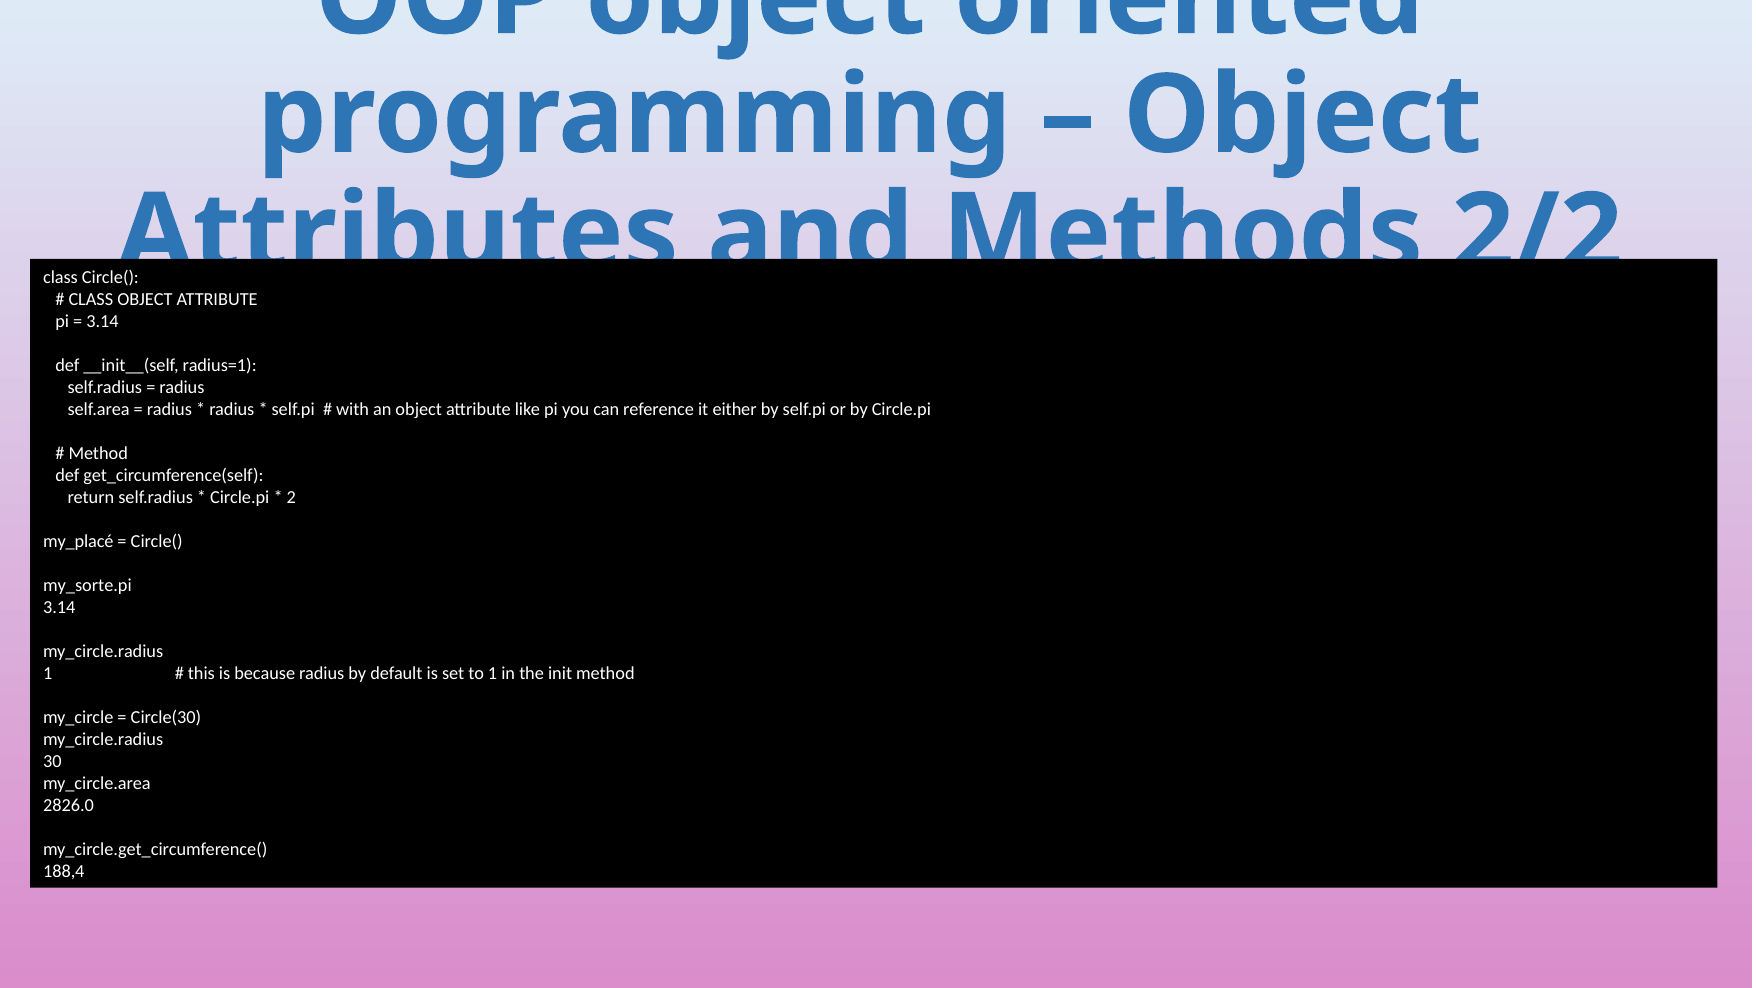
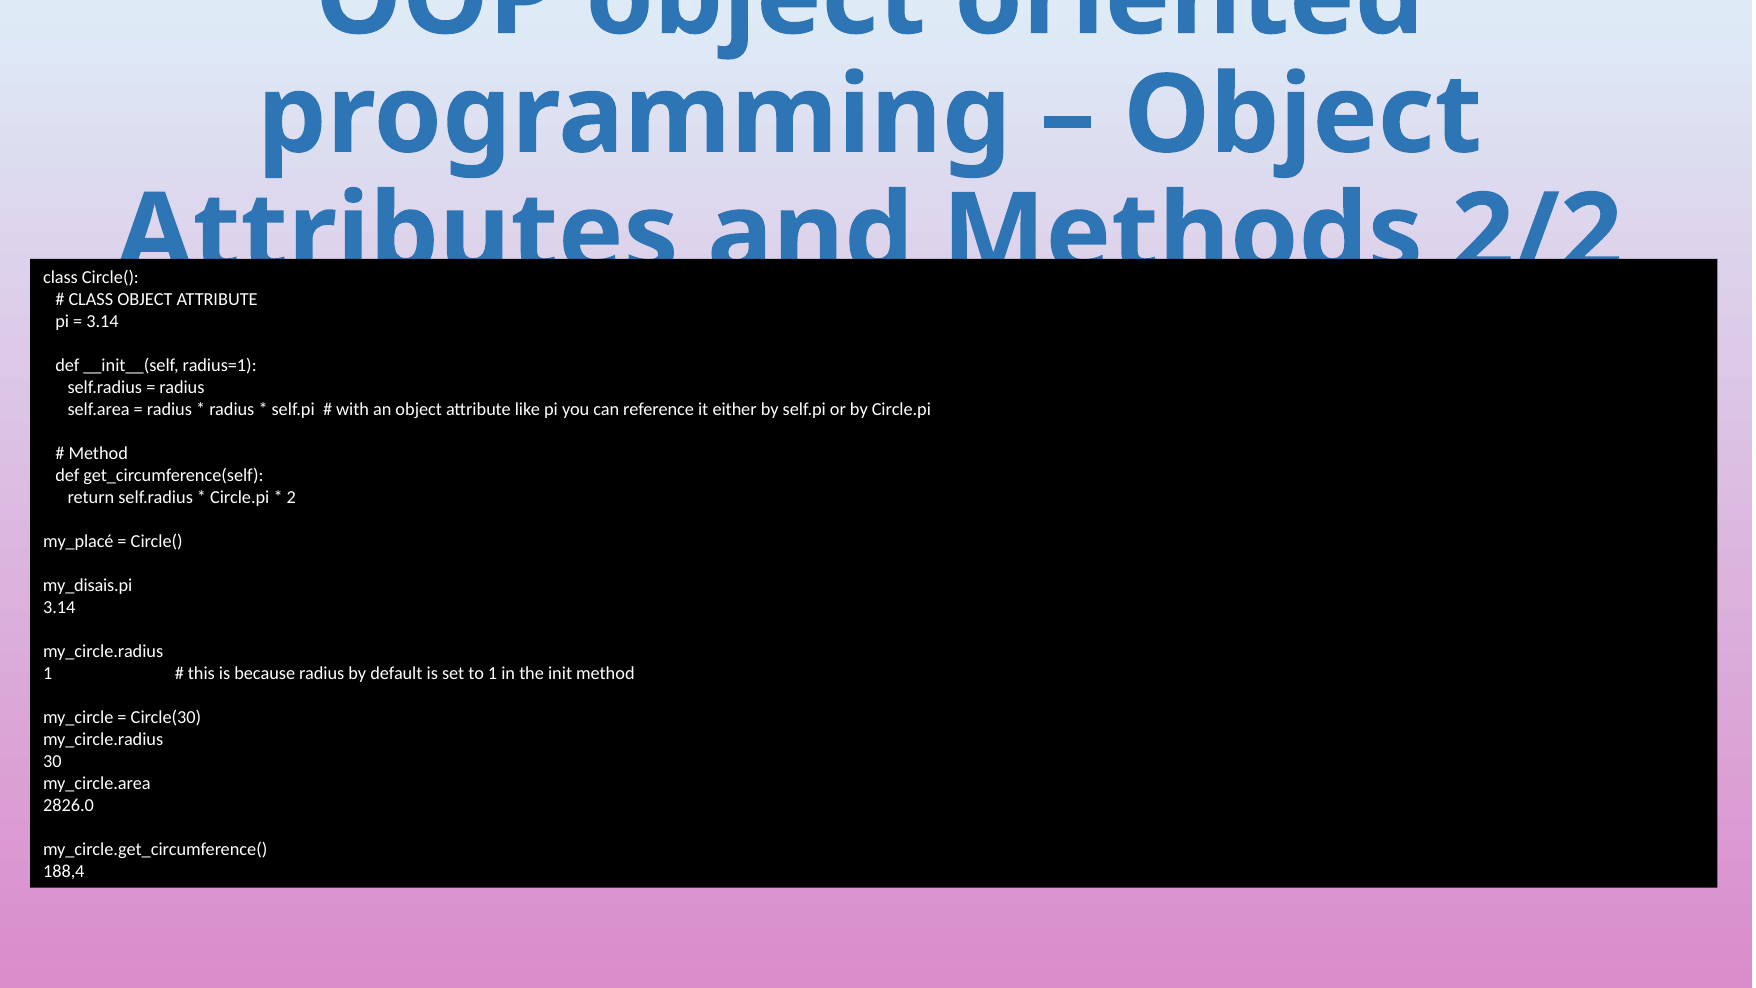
my_sorte.pi: my_sorte.pi -> my_disais.pi
